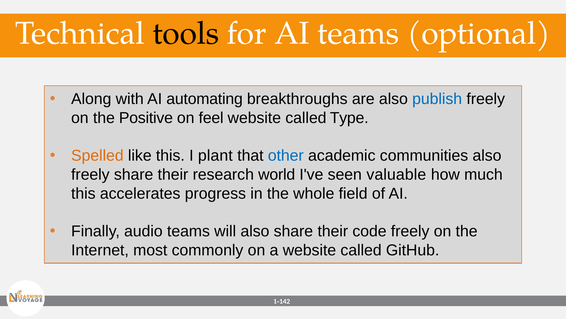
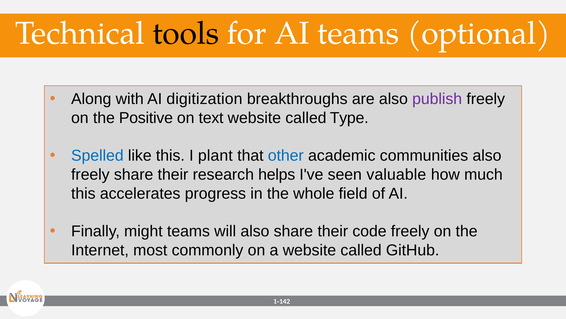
automating: automating -> digitization
publish colour: blue -> purple
feel: feel -> text
Spelled colour: orange -> blue
world: world -> helps
audio: audio -> might
